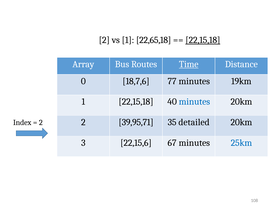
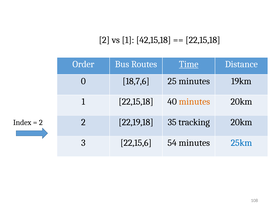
22,65,18: 22,65,18 -> 42,15,18
22,15,18 at (203, 40) underline: present -> none
Array: Array -> Order
77: 77 -> 25
minutes at (194, 102) colour: blue -> orange
39,95,71: 39,95,71 -> 22,19,18
detailed: detailed -> tracking
67: 67 -> 54
